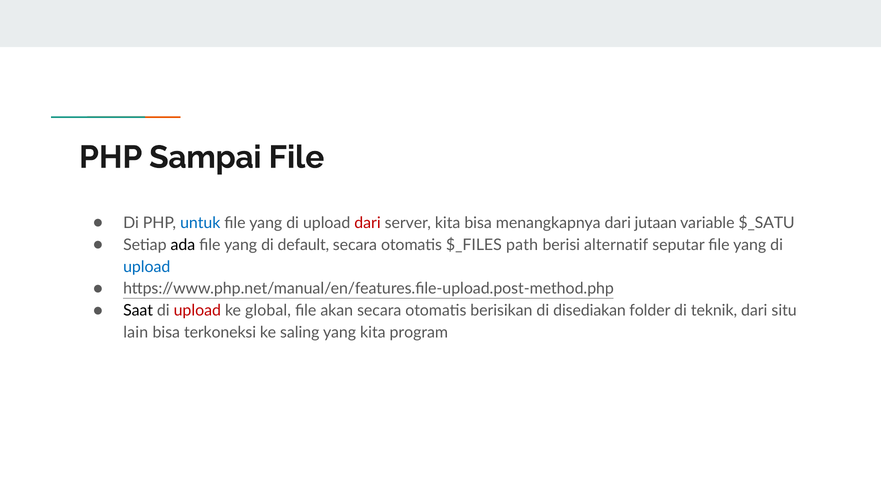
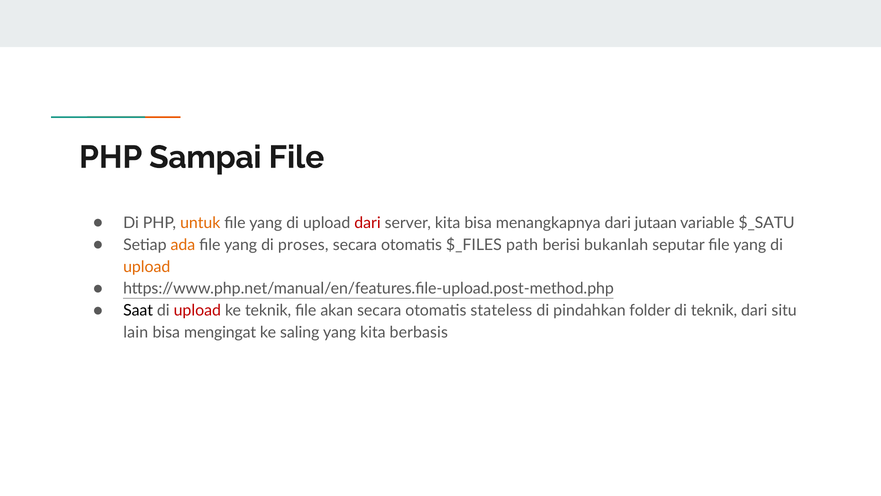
untuk colour: blue -> orange
ada colour: black -> orange
default: default -> proses
alternatif: alternatif -> bukanlah
upload at (147, 267) colour: blue -> orange
ke global: global -> teknik
berisikan: berisikan -> stateless
disediakan: disediakan -> pindahkan
terkoneksi: terkoneksi -> mengingat
program: program -> berbasis
